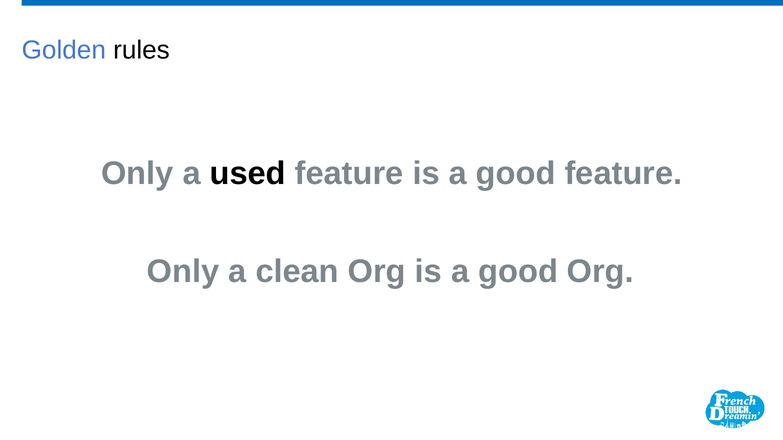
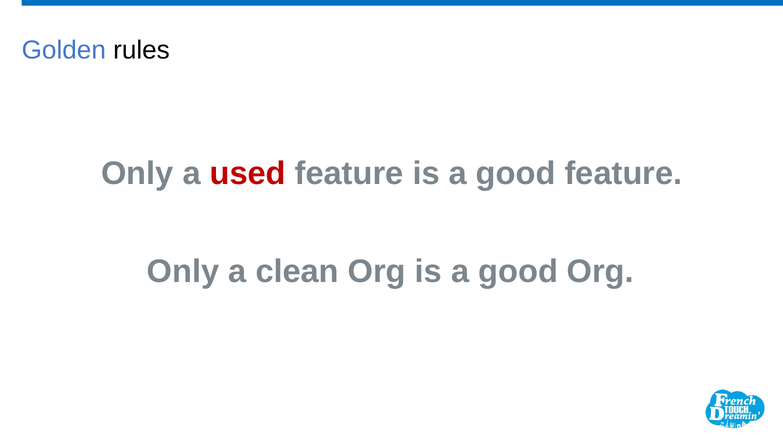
used colour: black -> red
